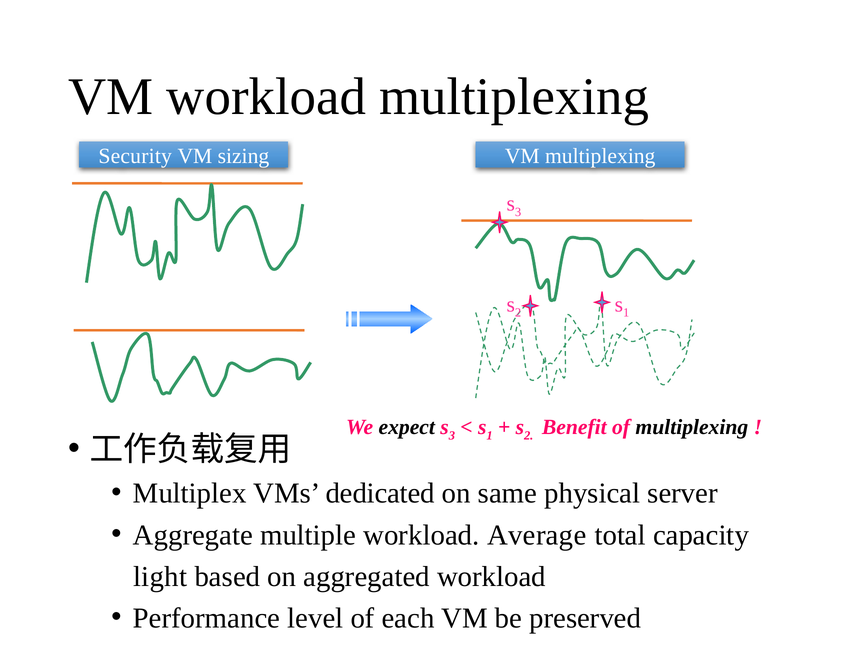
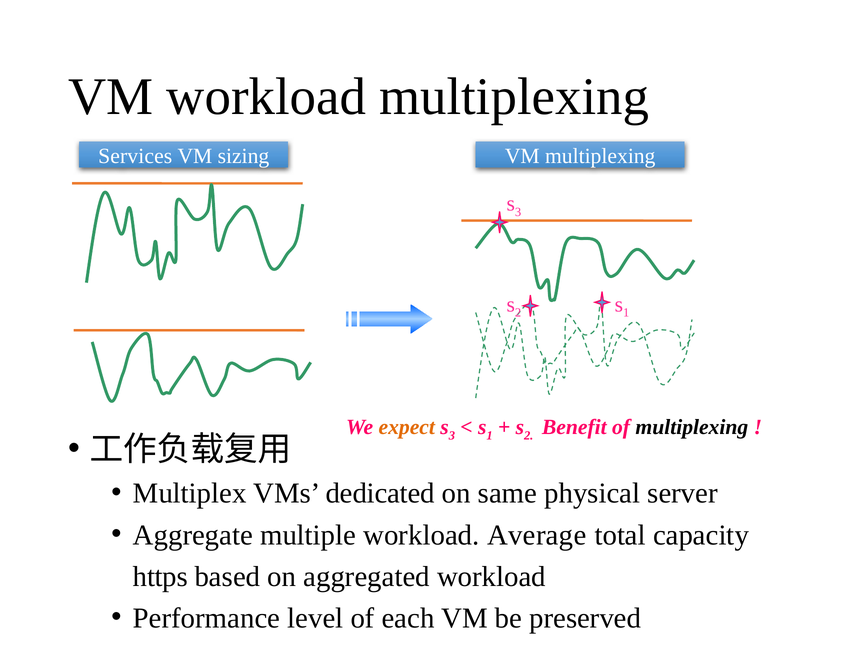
Security: Security -> Services
expect colour: black -> orange
light: light -> https
